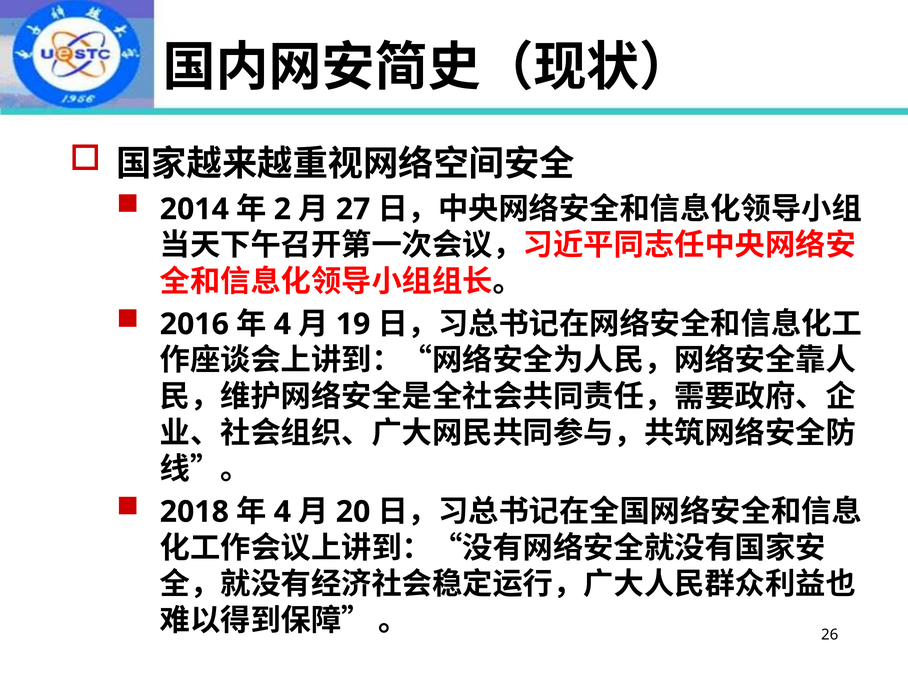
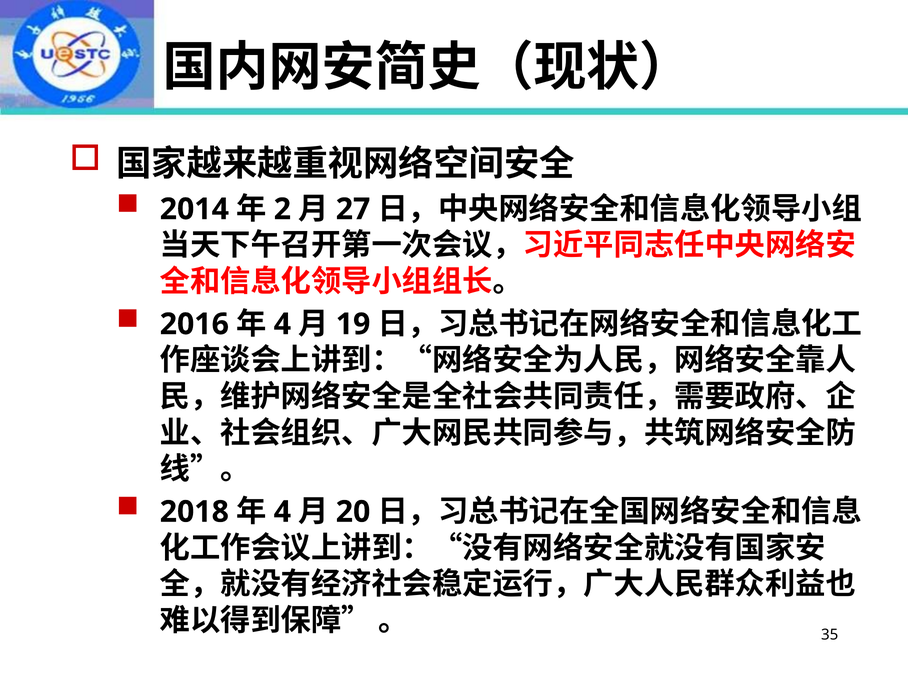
26: 26 -> 35
